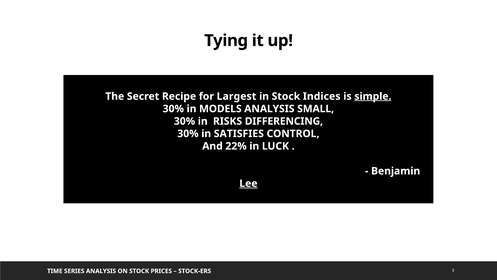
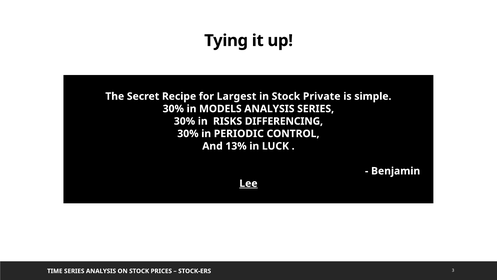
Indices: Indices -> Private
simple underline: present -> none
ANALYSIS SMALL: SMALL -> SERIES
SATISFIES: SATISFIES -> PERIODIC
22%: 22% -> 13%
